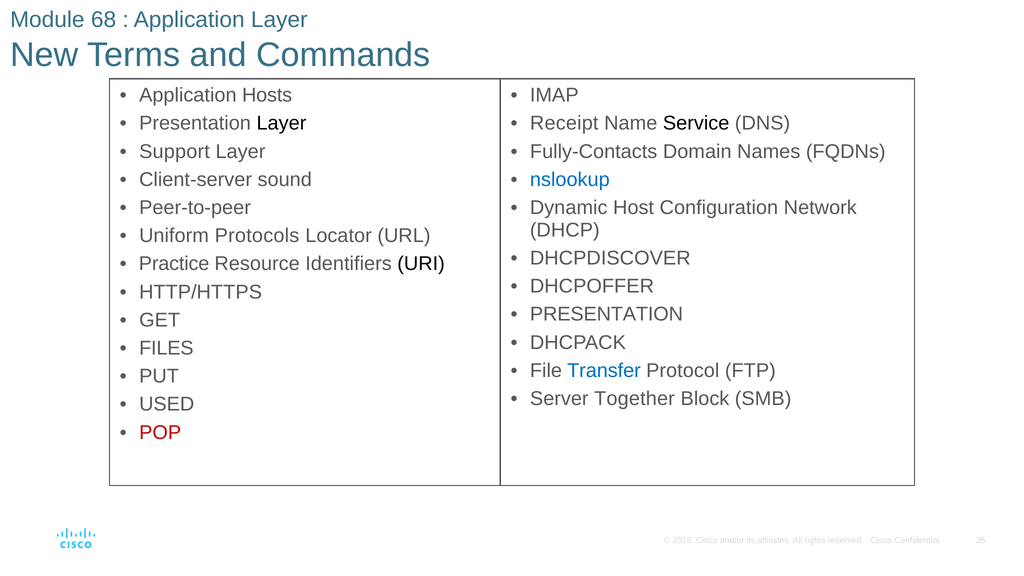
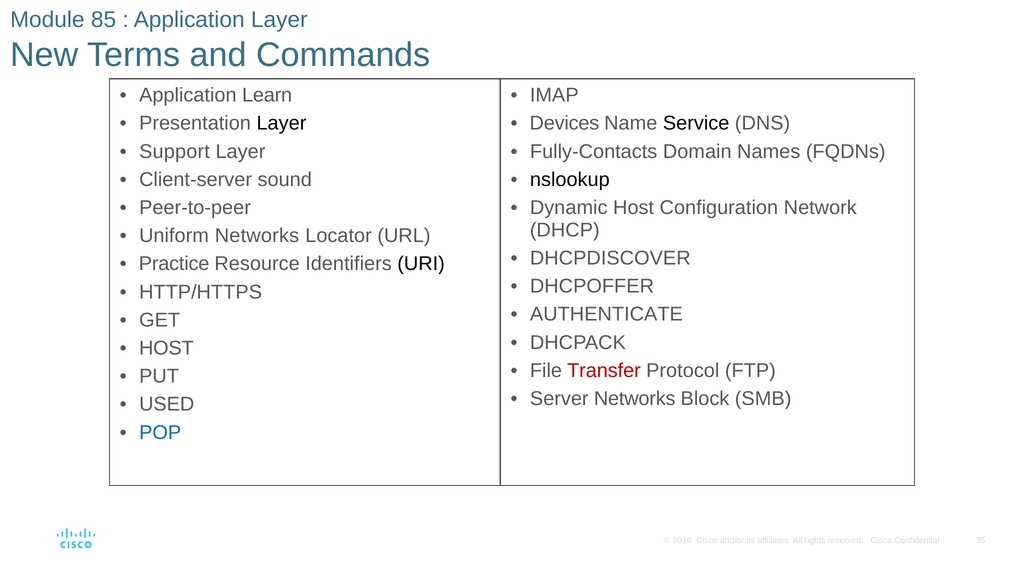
68: 68 -> 85
Hosts: Hosts -> Learn
Receipt: Receipt -> Devices
nslookup colour: blue -> black
Uniform Protocols: Protocols -> Networks
PRESENTATION at (606, 314): PRESENTATION -> AUTHENTICATE
FILES at (166, 348): FILES -> HOST
Transfer colour: blue -> red
Server Together: Together -> Networks
POP colour: red -> blue
